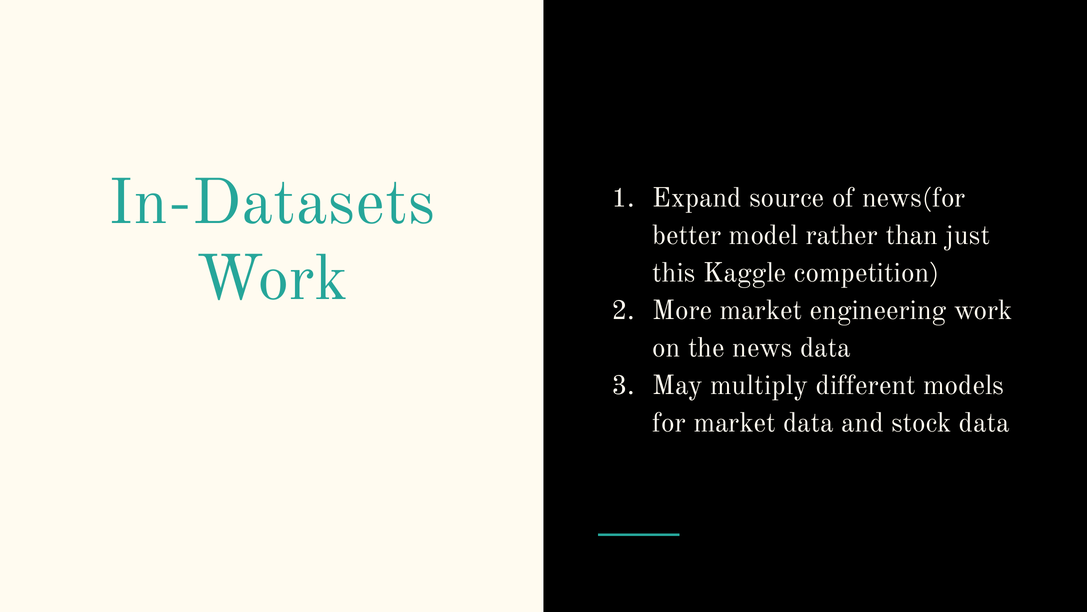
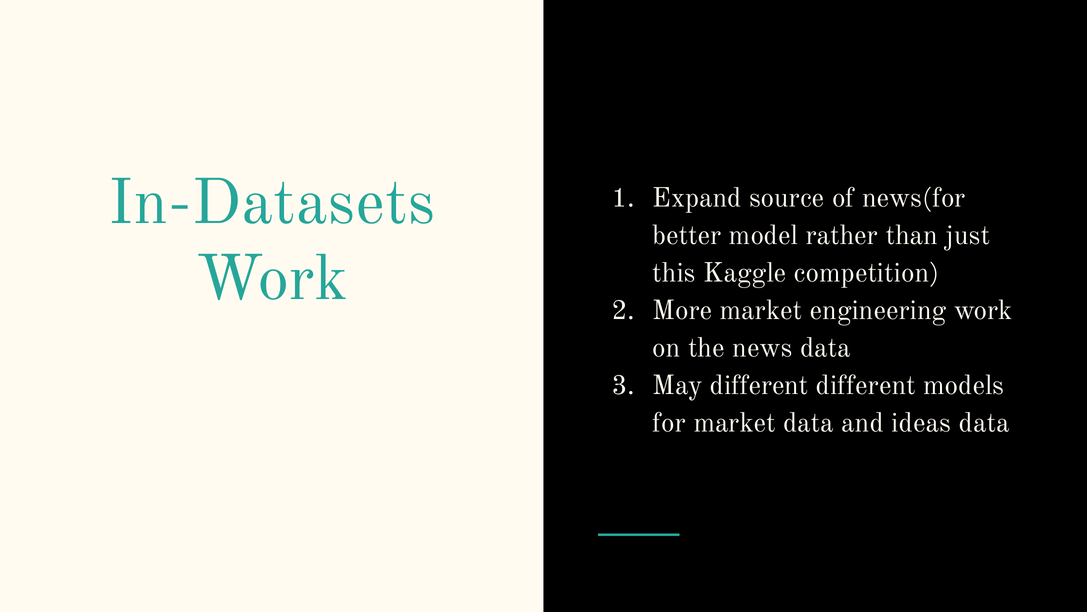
May multiply: multiply -> different
stock: stock -> ideas
